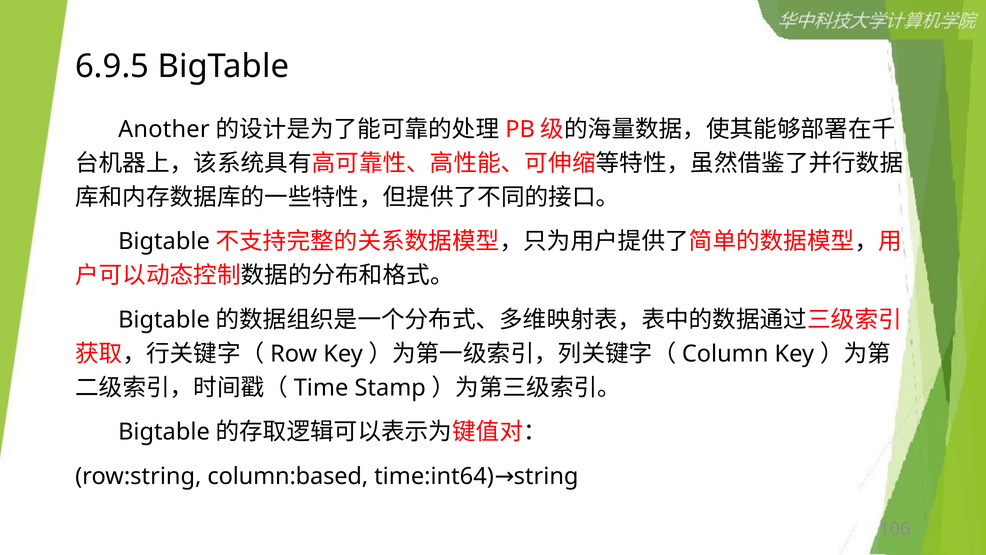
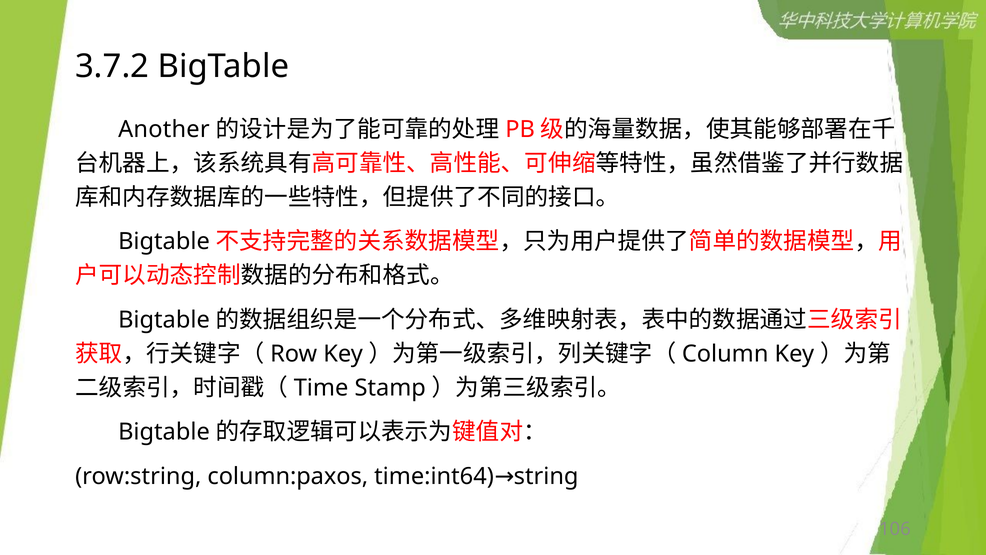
6.9.5: 6.9.5 -> 3.7.2
column:based: column:based -> column:paxos
